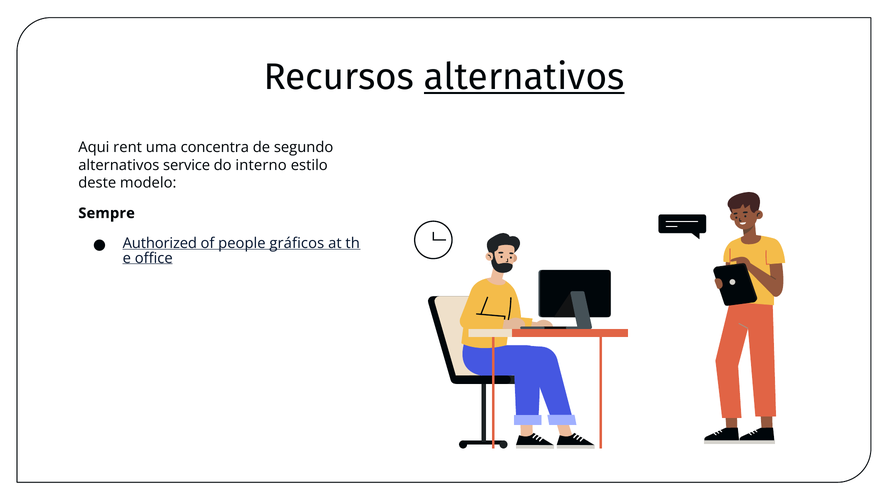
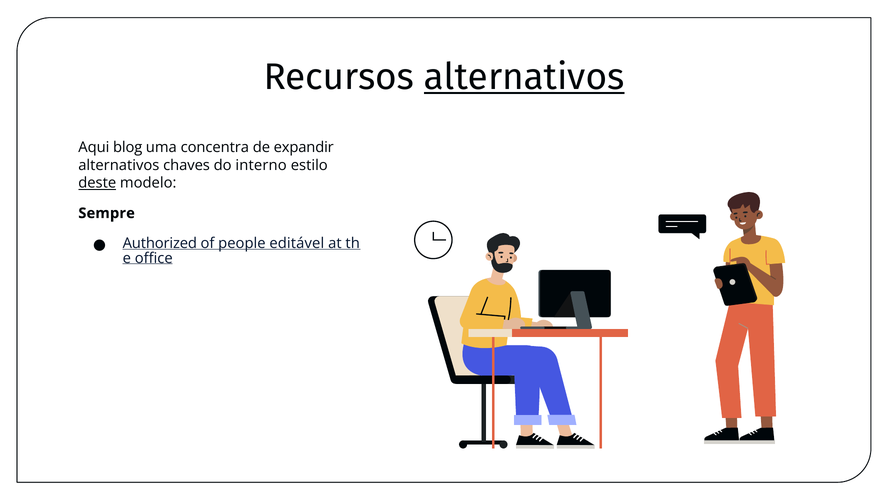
rent: rent -> blog
segundo: segundo -> expandir
service: service -> chaves
deste underline: none -> present
gráficos: gráficos -> editável
